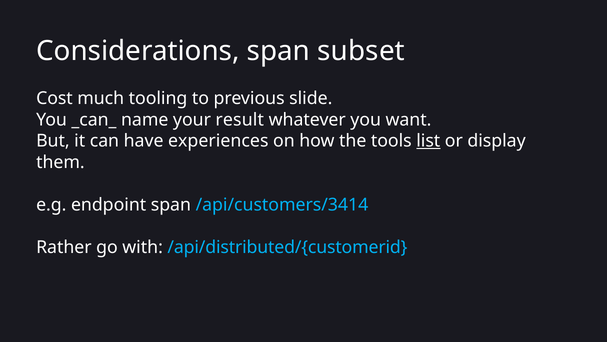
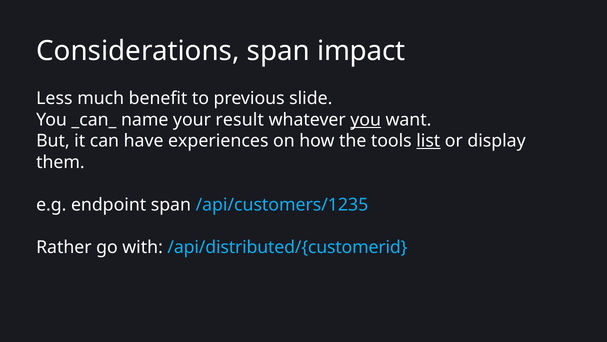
subset: subset -> impact
Cost: Cost -> Less
tooling: tooling -> benefit
you at (366, 120) underline: none -> present
/api/customers/3414: /api/customers/3414 -> /api/customers/1235
